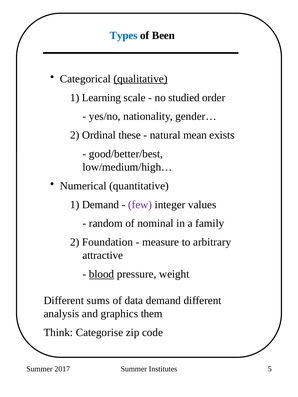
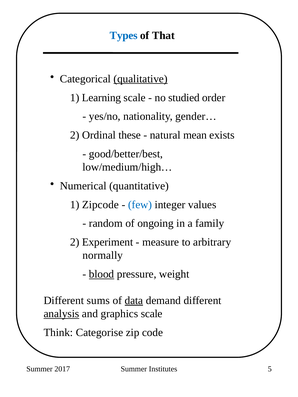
Been: Been -> That
1 Demand: Demand -> Zipcode
few colour: purple -> blue
nominal: nominal -> ongoing
Foundation: Foundation -> Experiment
attractive: attractive -> normally
data underline: none -> present
analysis underline: none -> present
graphics them: them -> scale
